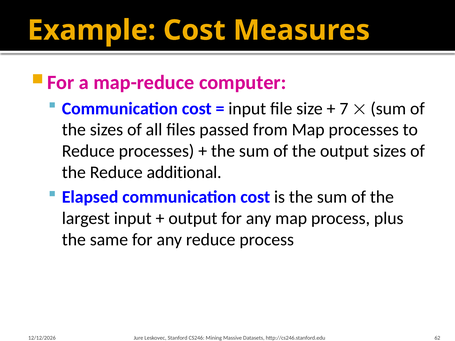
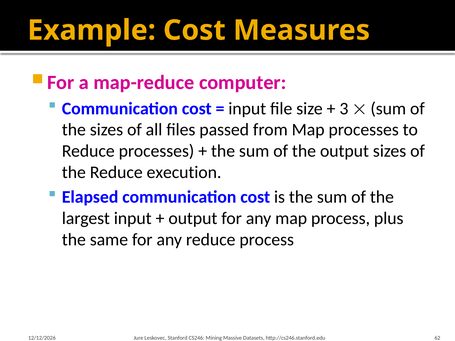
7: 7 -> 3
additional: additional -> execution
